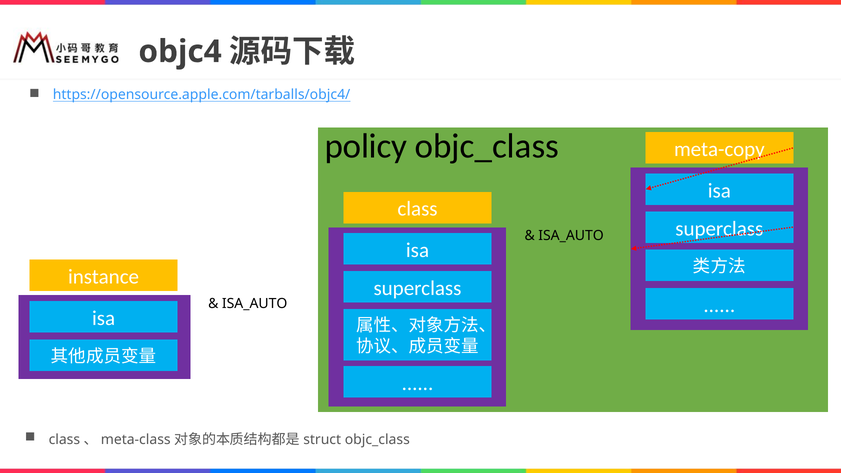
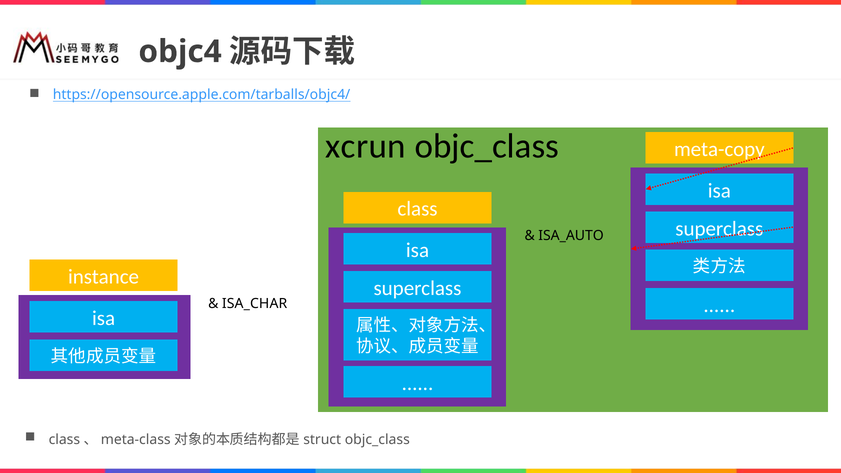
policy: policy -> xcrun
ISA_AUTO at (255, 304): ISA_AUTO -> ISA_CHAR
